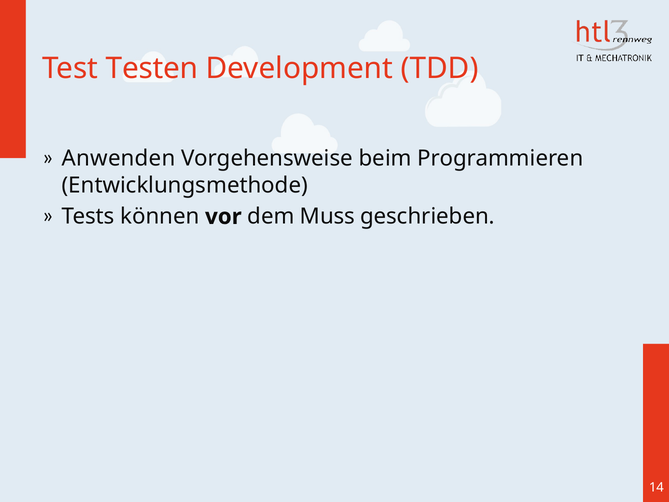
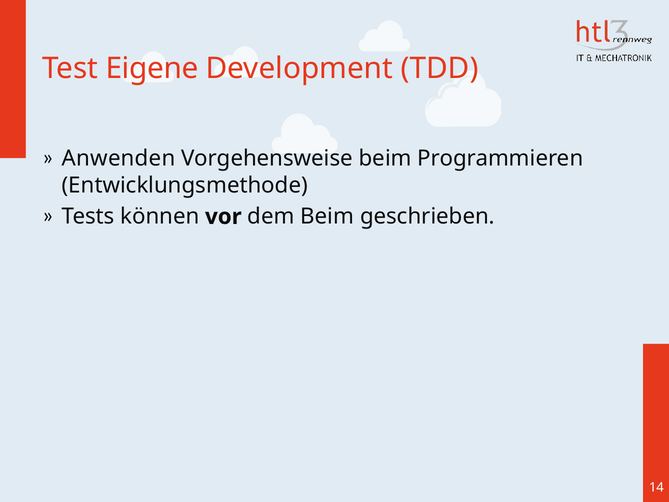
Testen: Testen -> Eigene
dem Muss: Muss -> Beim
